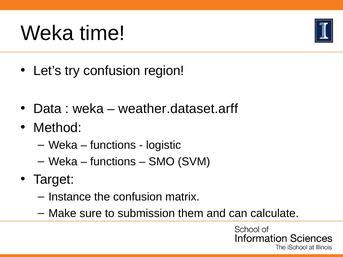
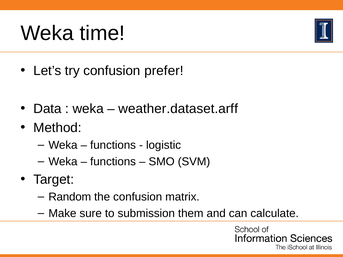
region: region -> prefer
Instance: Instance -> Random
